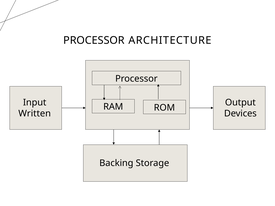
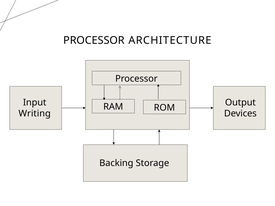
Written: Written -> Writing
